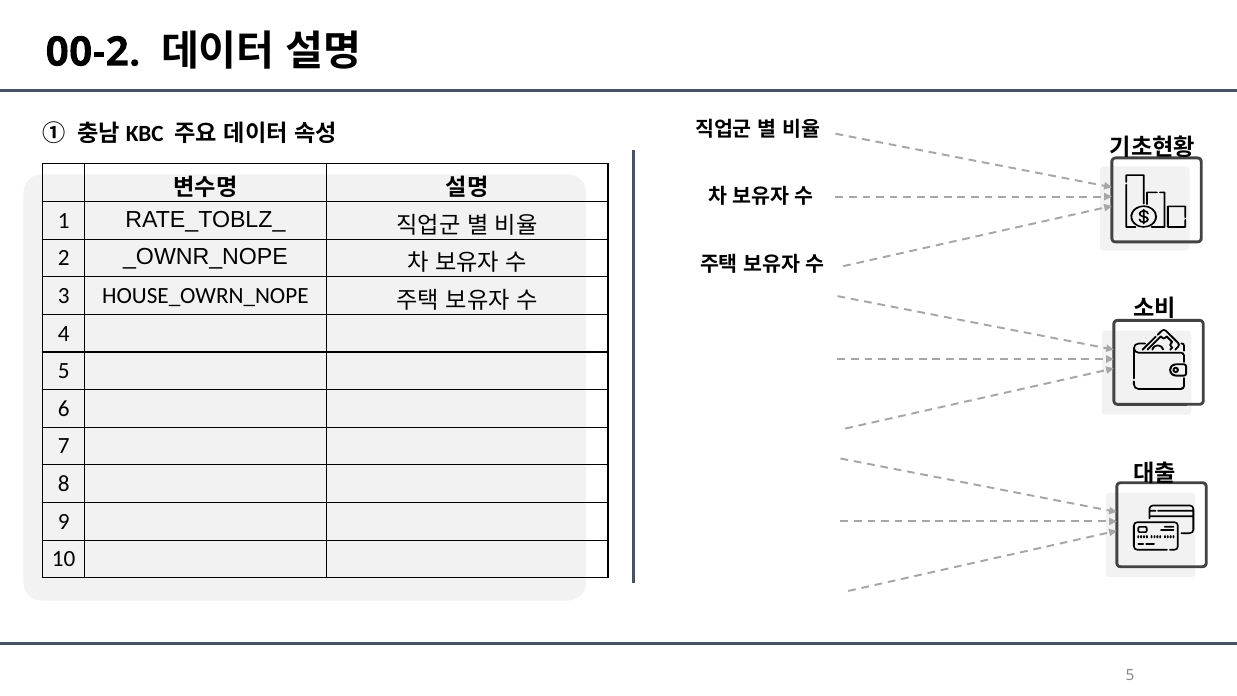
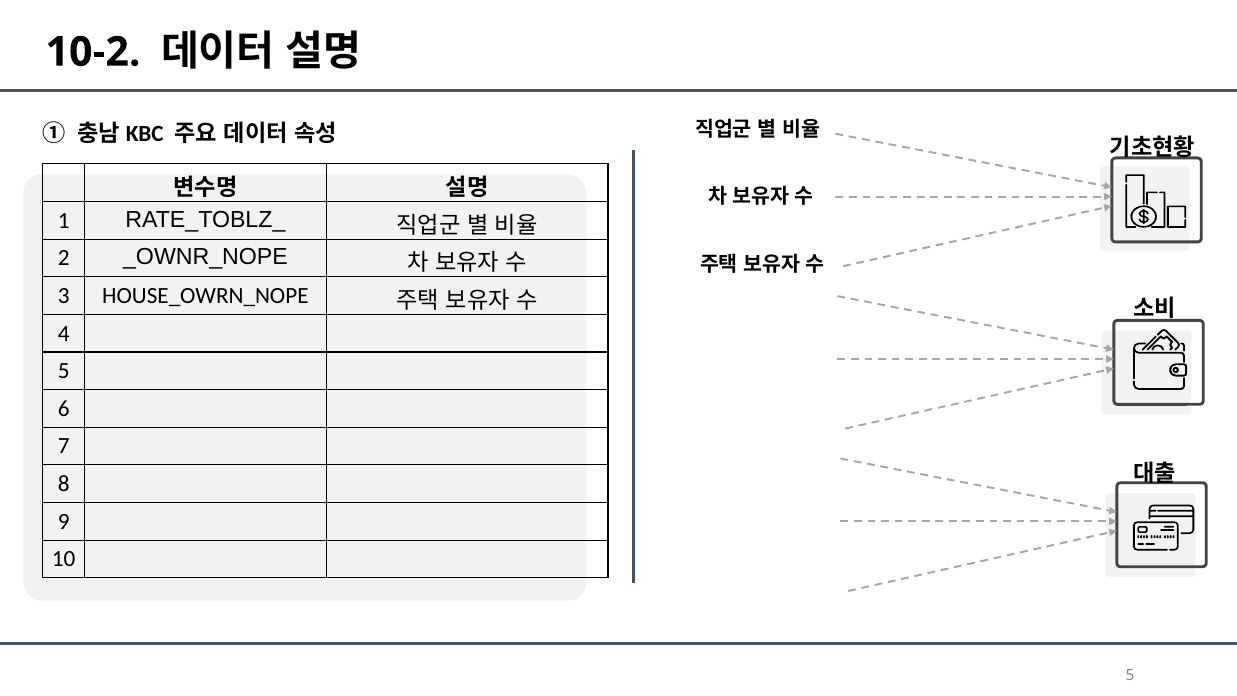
00-2: 00-2 -> 10-2
